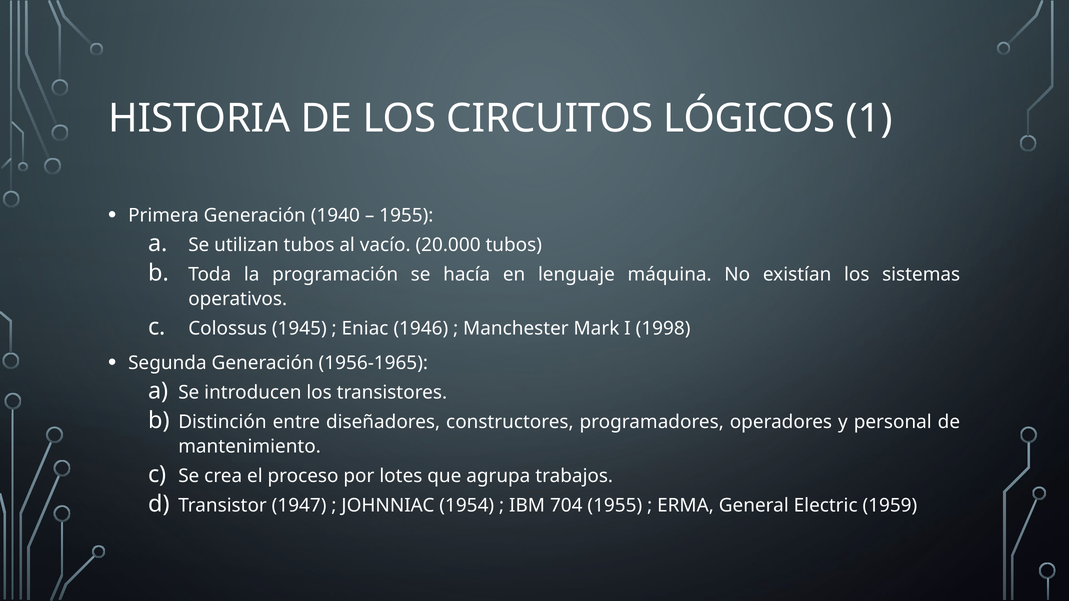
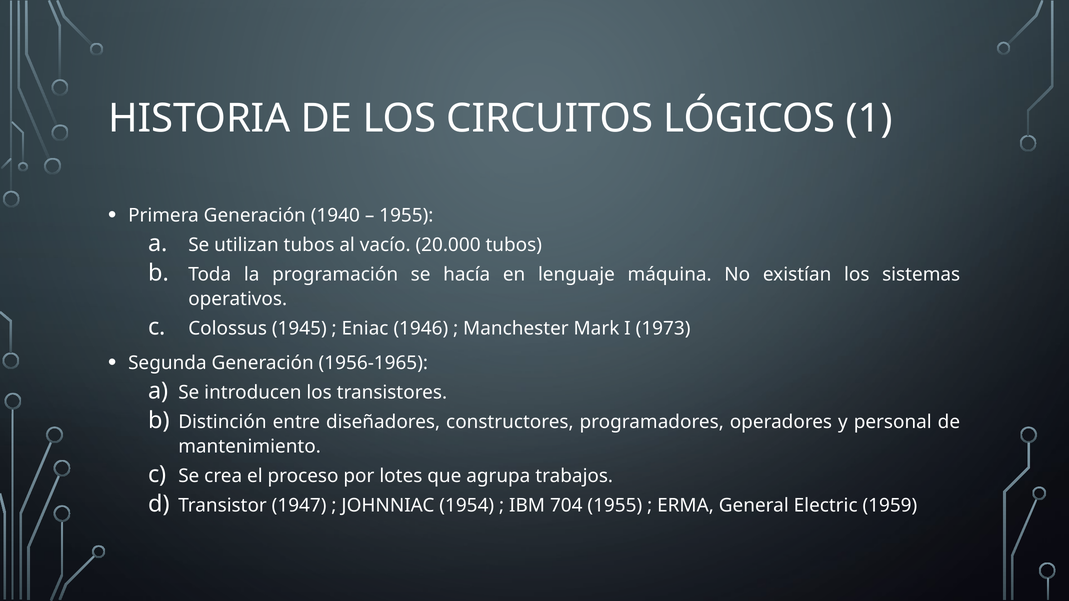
1998: 1998 -> 1973
